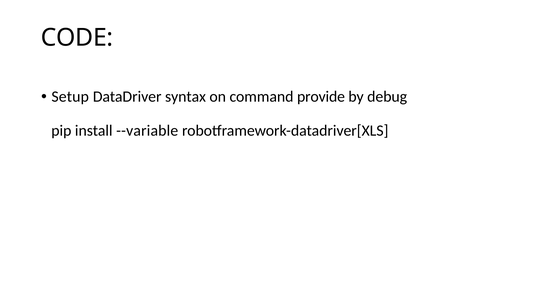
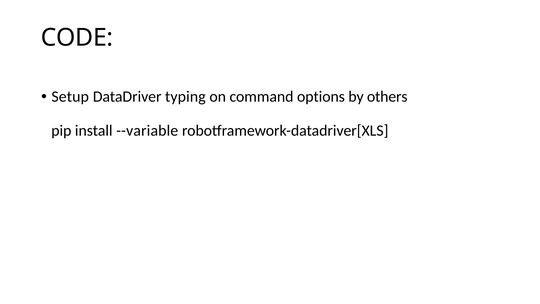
syntax: syntax -> typing
provide: provide -> options
debug: debug -> others
